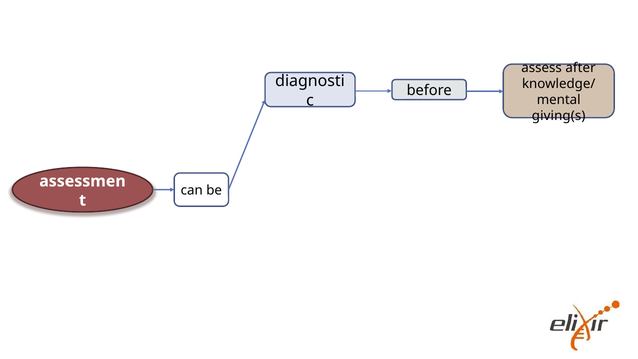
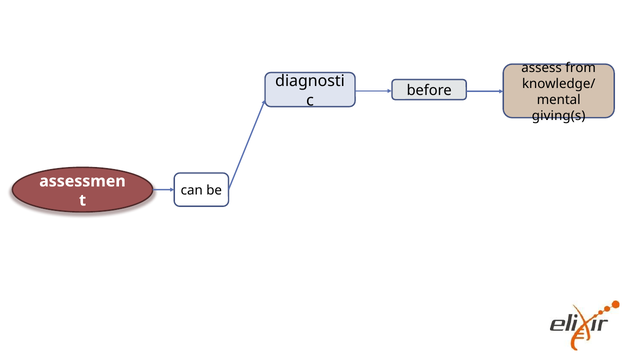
after: after -> from
